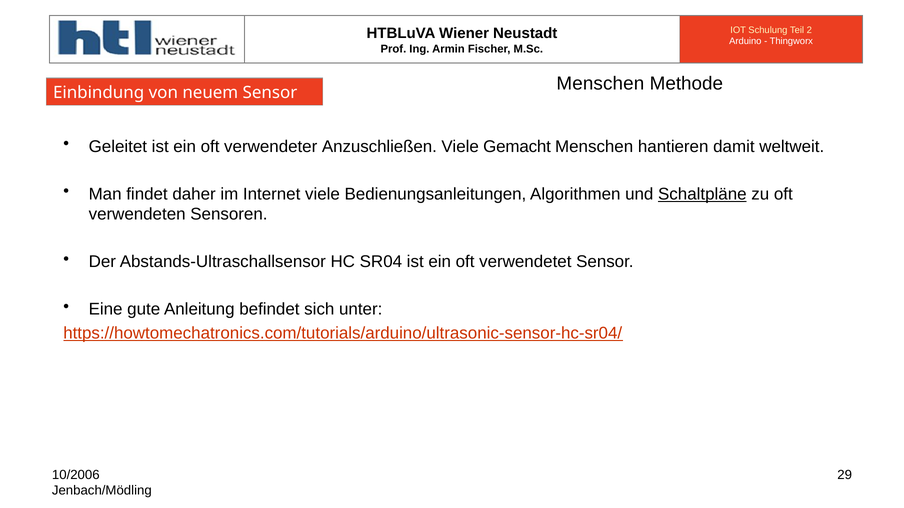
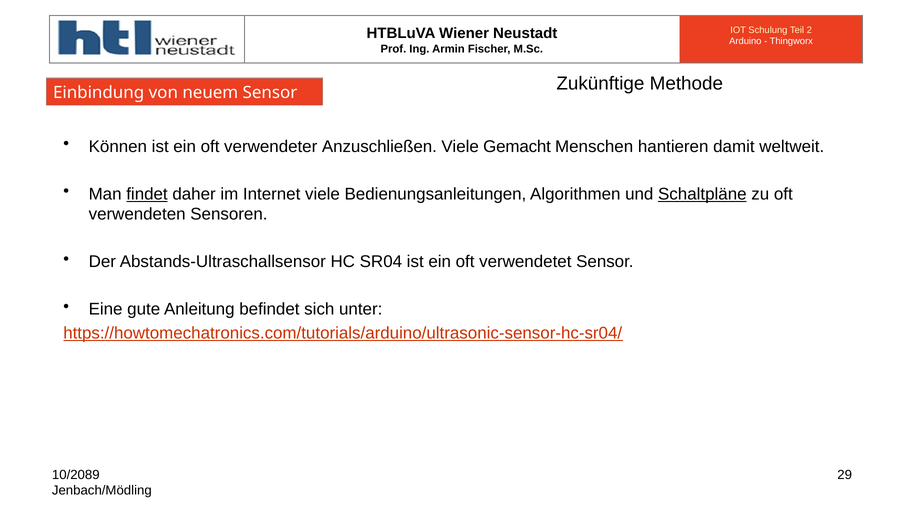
Menschen at (600, 84): Menschen -> Zukünftige
Geleitet: Geleitet -> Können
findet underline: none -> present
10/2006: 10/2006 -> 10/2089
